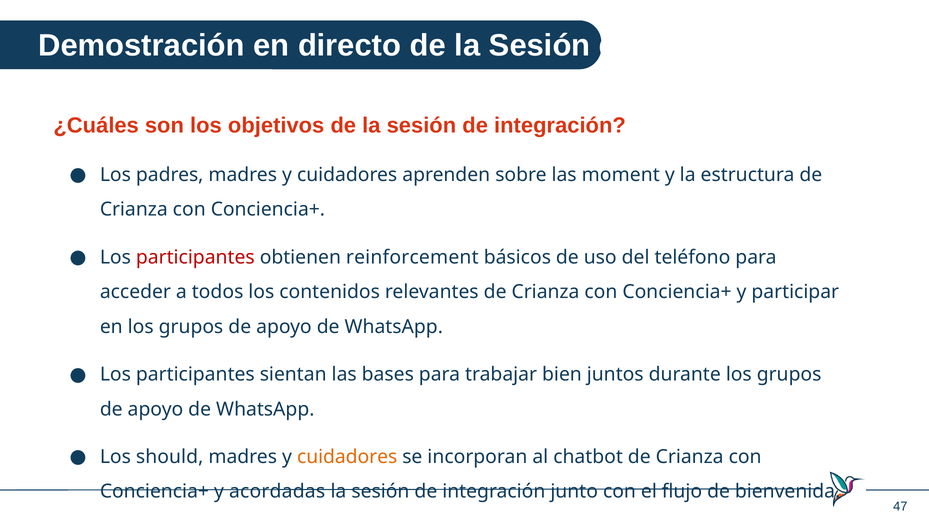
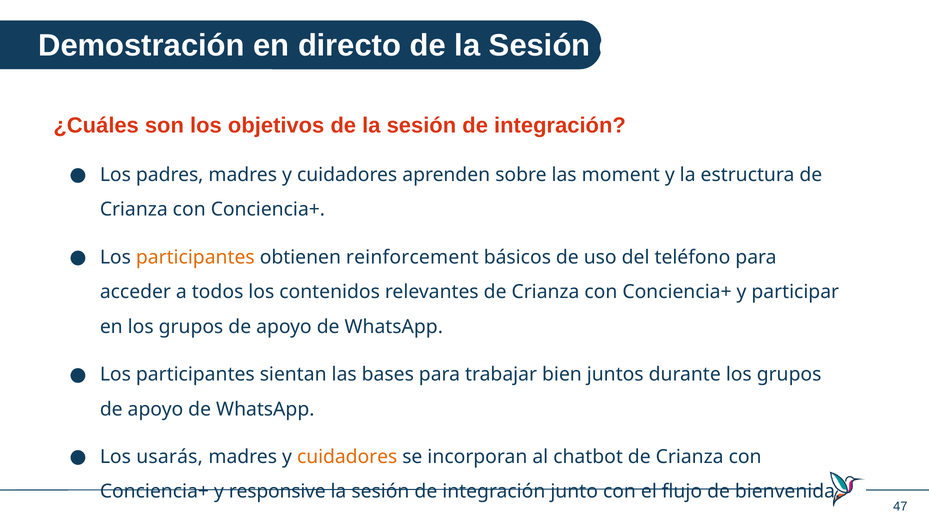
participantes at (195, 257) colour: red -> orange
should: should -> usarás
acordadas: acordadas -> responsive
